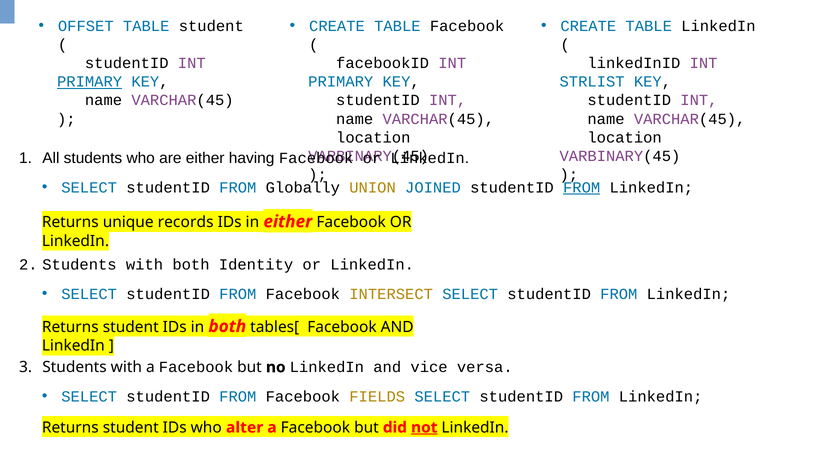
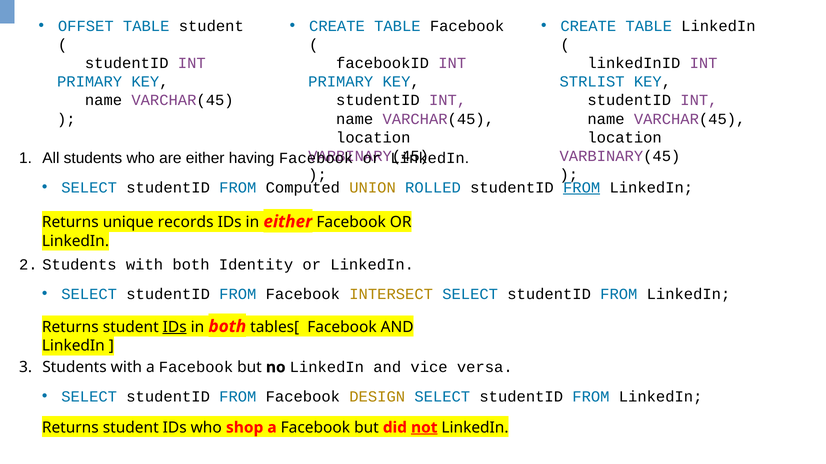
PRIMARY at (90, 82) underline: present -> none
Globally: Globally -> Computed
JOINED: JOINED -> ROLLED
IDs at (175, 327) underline: none -> present
FIELDS: FIELDS -> DESIGN
alter: alter -> shop
